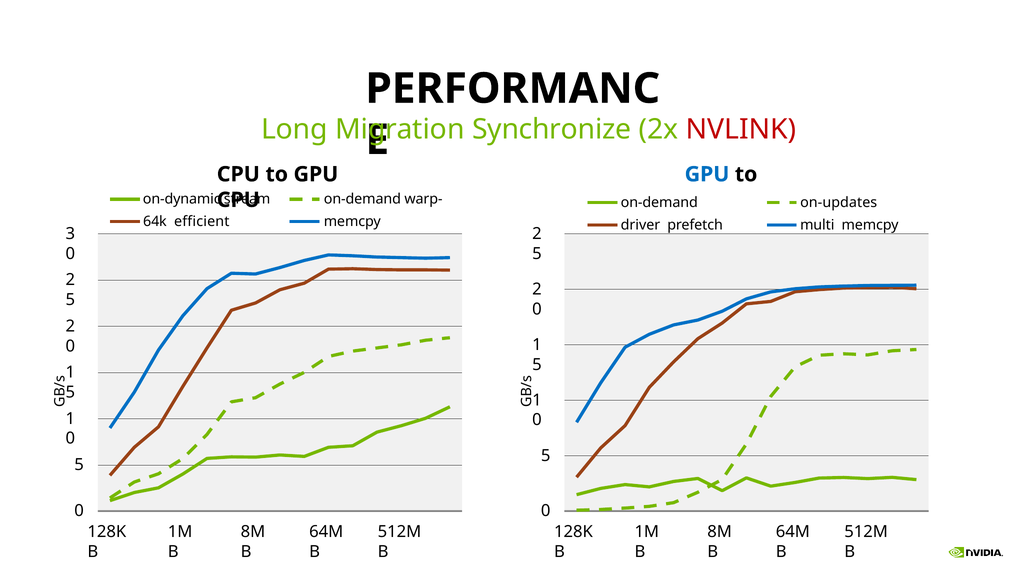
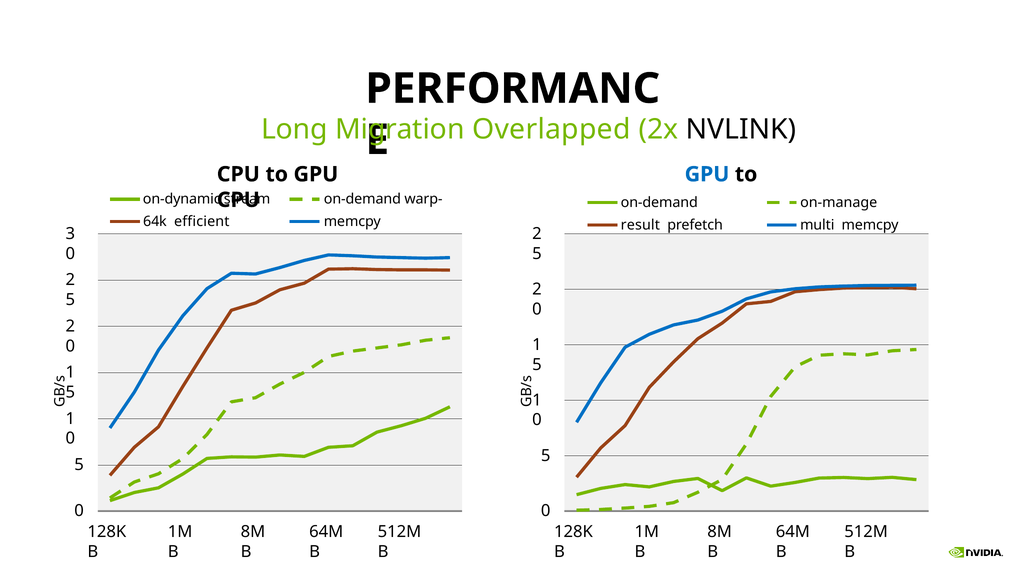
Synchronize: Synchronize -> Overlapped
NVLINK colour: red -> black
on-updates: on-updates -> on-manage
driver: driver -> result
